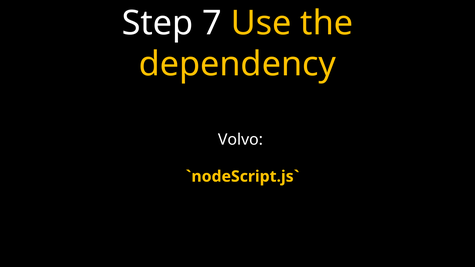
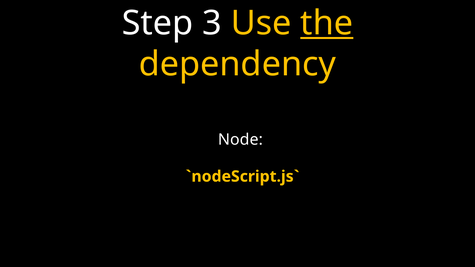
7: 7 -> 3
the underline: none -> present
Volvo: Volvo -> Node
